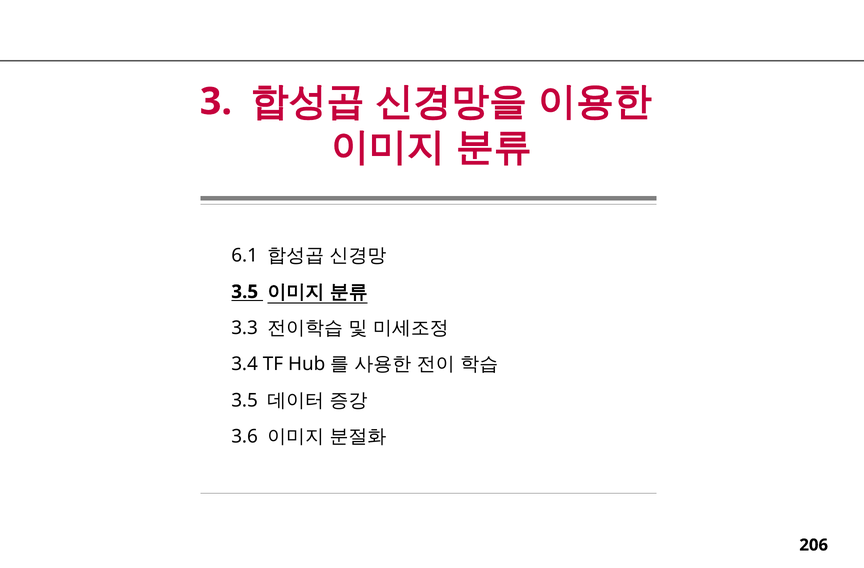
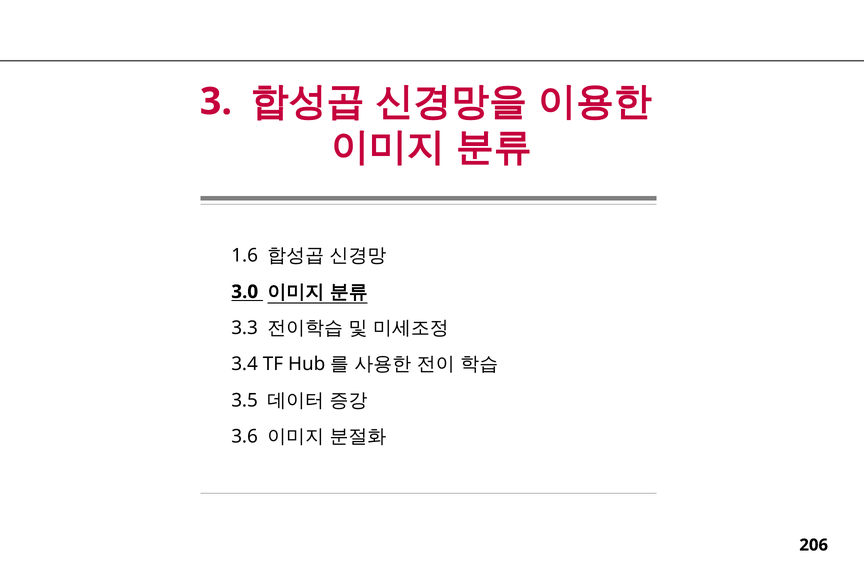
6.1: 6.1 -> 1.6
3.5 at (245, 292): 3.5 -> 3.0
